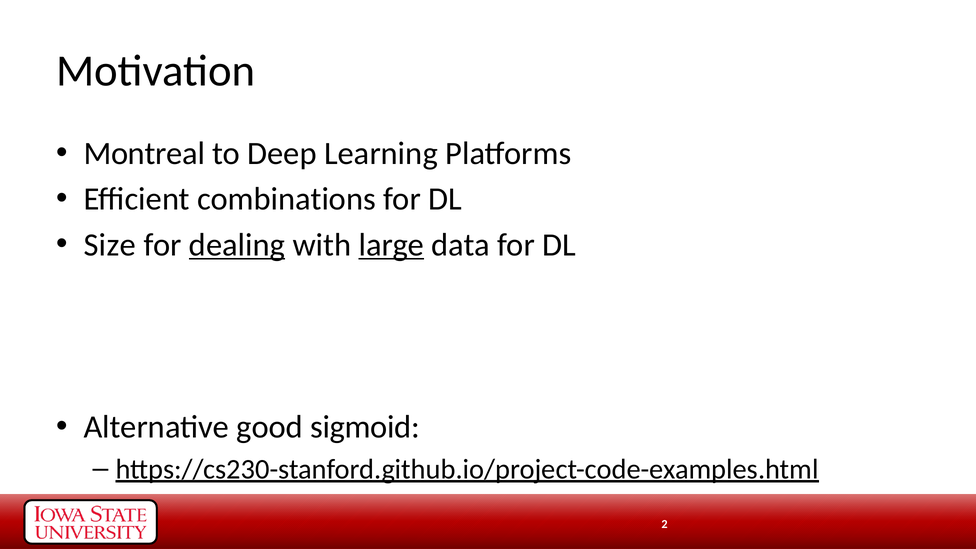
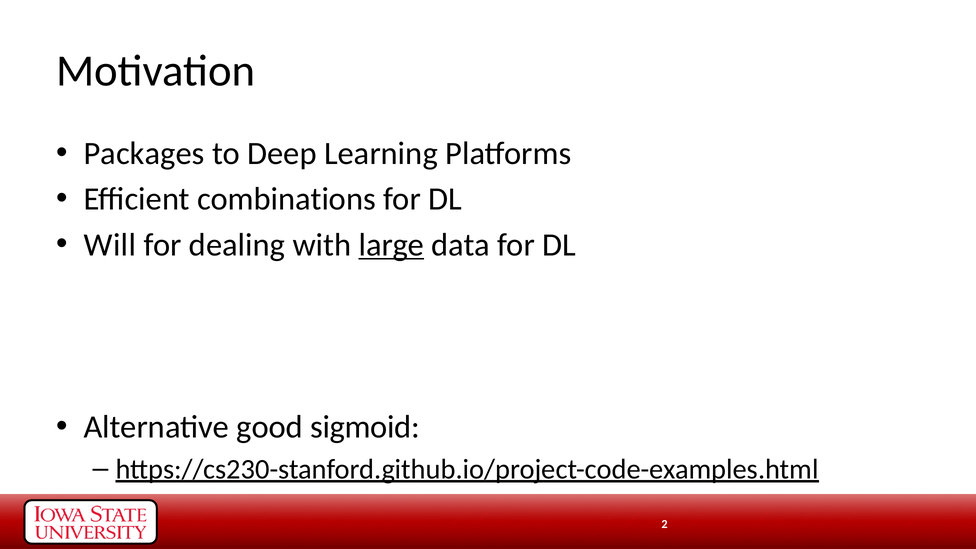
Montreal: Montreal -> Packages
Size: Size -> Will
dealing underline: present -> none
